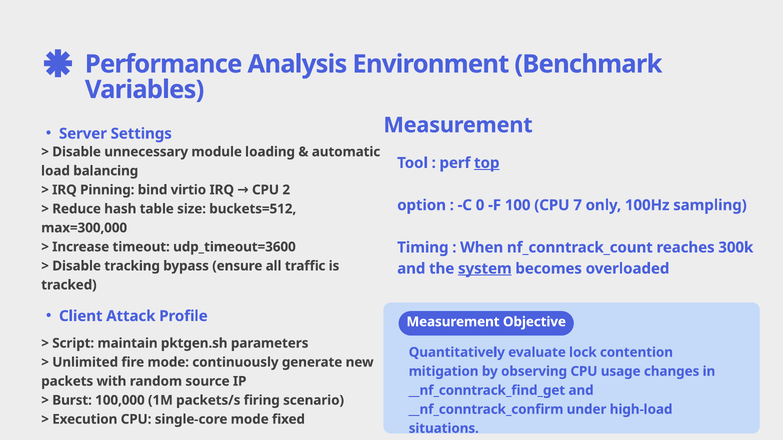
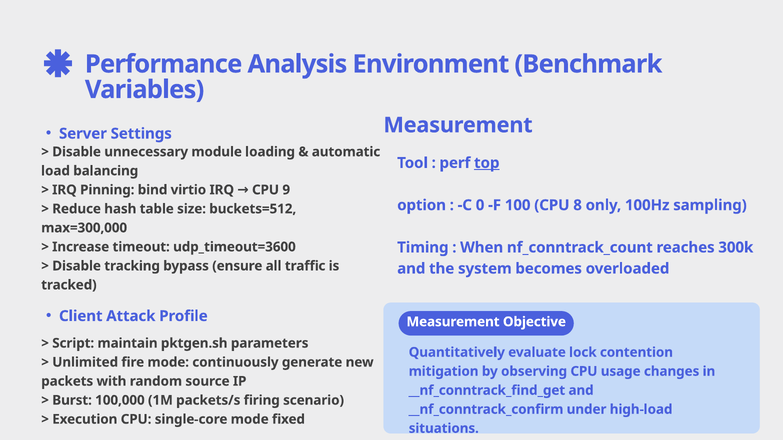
2: 2 -> 9
7: 7 -> 8
system underline: present -> none
